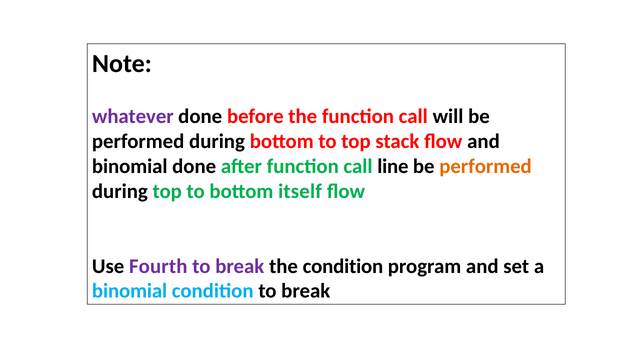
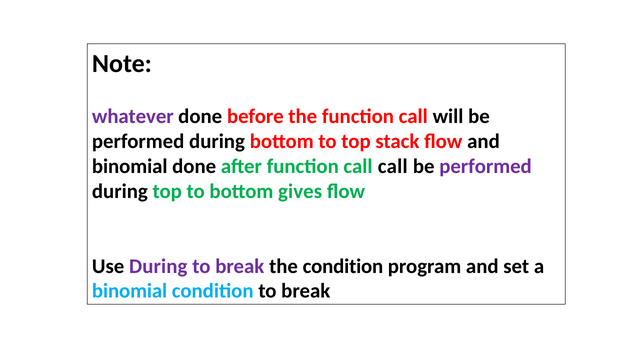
call line: line -> call
performed at (486, 166) colour: orange -> purple
itself: itself -> gives
Use Fourth: Fourth -> During
